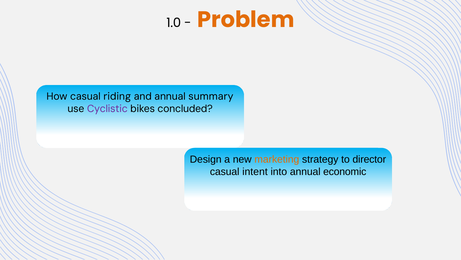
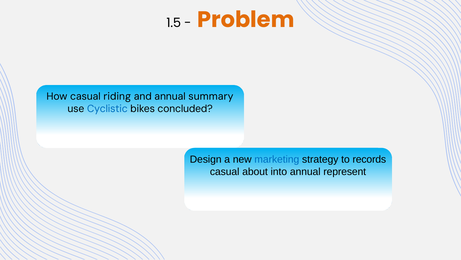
1.0: 1.0 -> 1.5
Cyclistic colour: purple -> blue
marketing colour: orange -> blue
director: director -> records
intent: intent -> about
economic: economic -> represent
